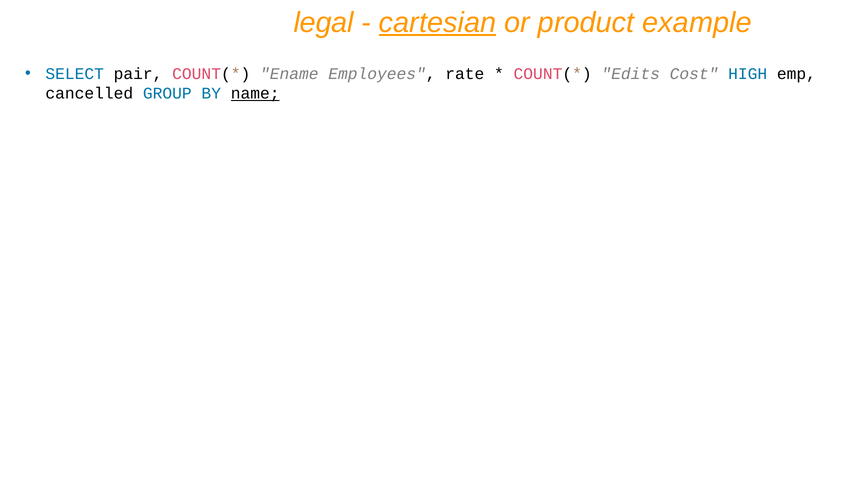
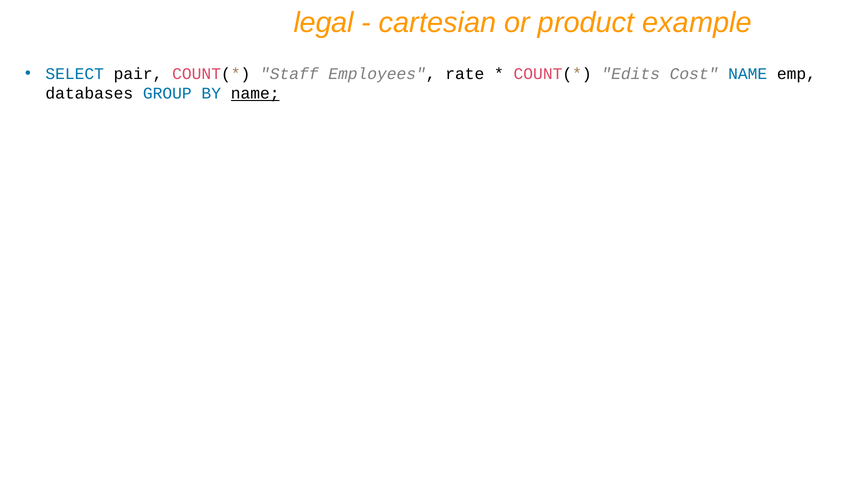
cartesian underline: present -> none
Ename: Ename -> Staff
Cost HIGH: HIGH -> NAME
cancelled: cancelled -> databases
